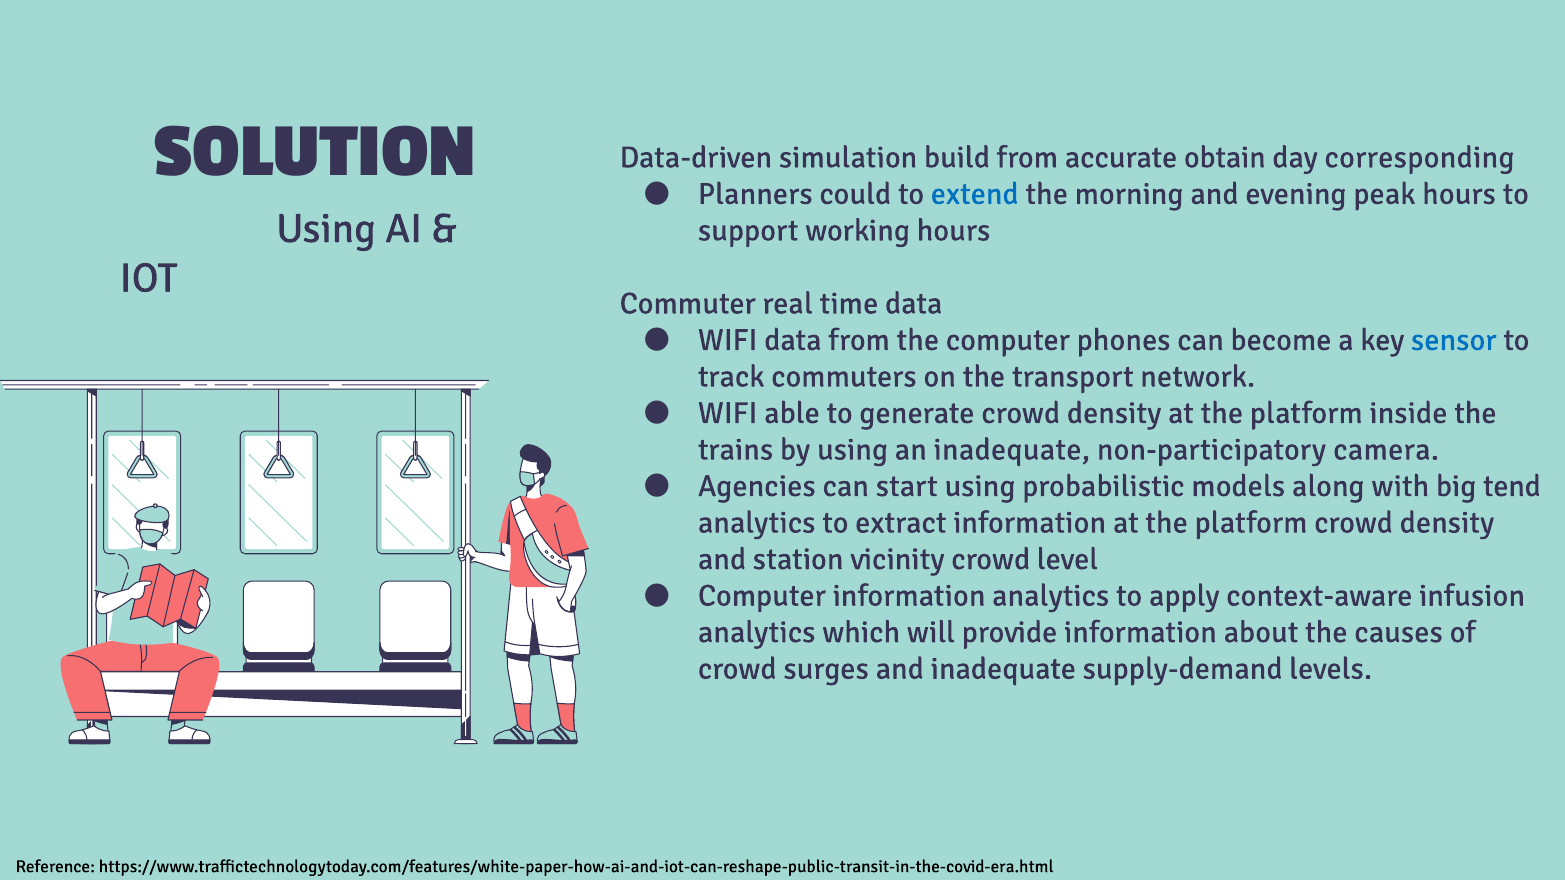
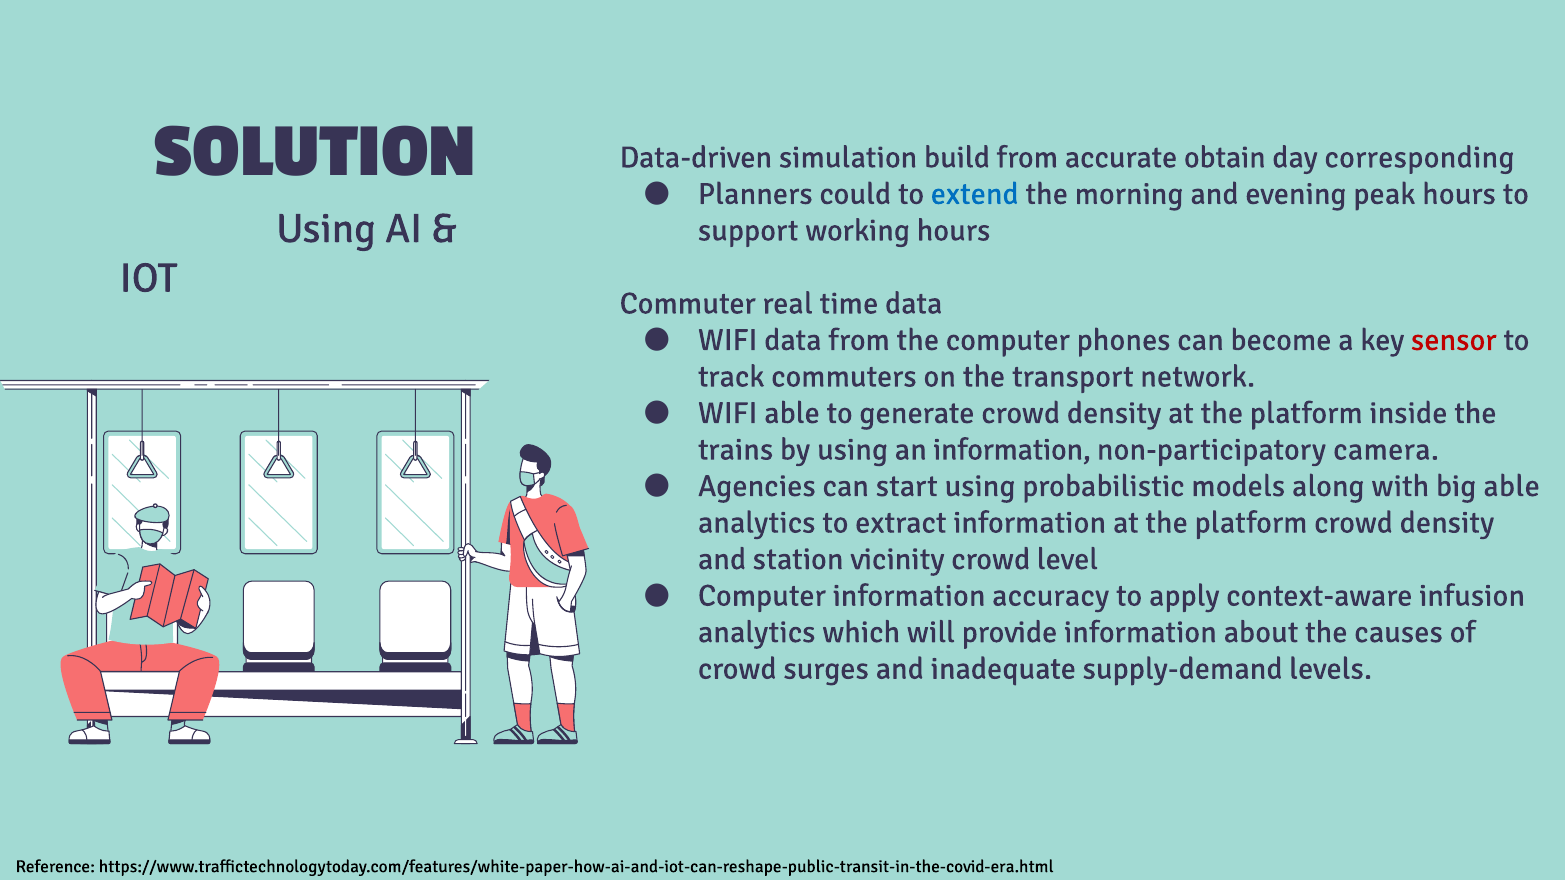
sensor colour: blue -> red
an inadequate: inadequate -> information
big tend: tend -> able
information analytics: analytics -> accuracy
